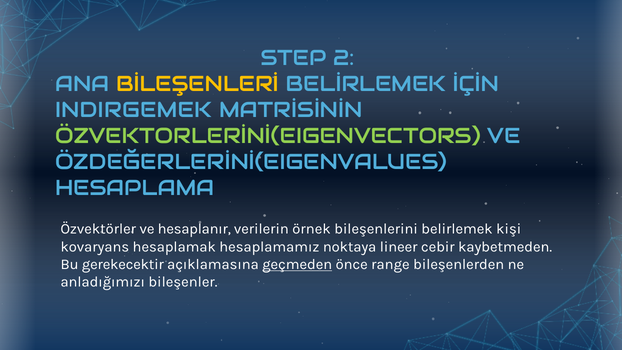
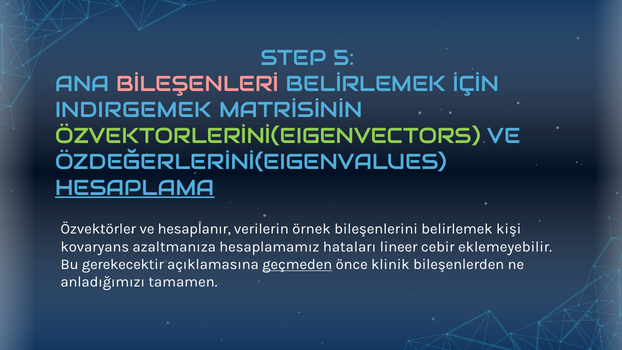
2: 2 -> 5
BİLEŞENLERİ colour: yellow -> pink
HESAPLAMA underline: none -> present
hesaplamak: hesaplamak -> azaltmanıza
noktaya: noktaya -> hataları
kaybetmeden: kaybetmeden -> eklemeyebilir
range: range -> klinik
bileşenler: bileşenler -> tamamen
